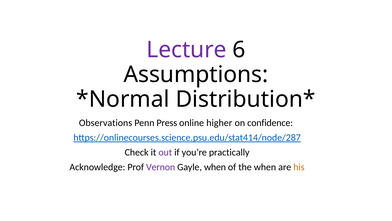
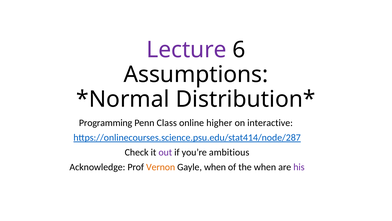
Observations: Observations -> Programming
Press: Press -> Class
confidence: confidence -> interactive
practically: practically -> ambitious
Vernon colour: purple -> orange
his colour: orange -> purple
